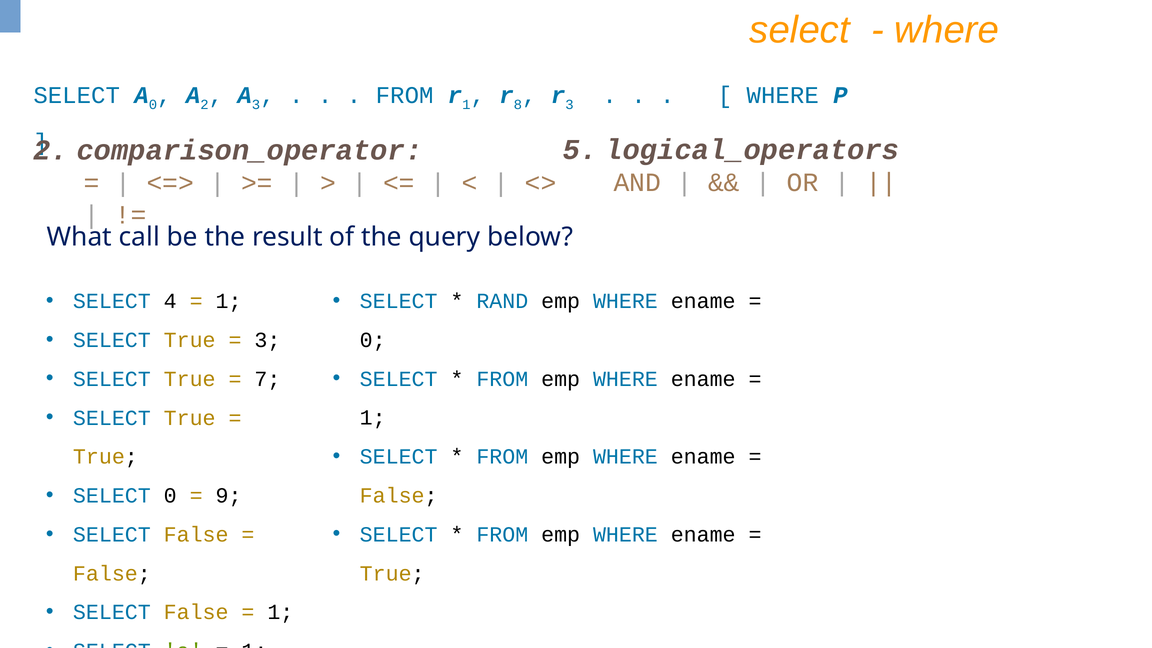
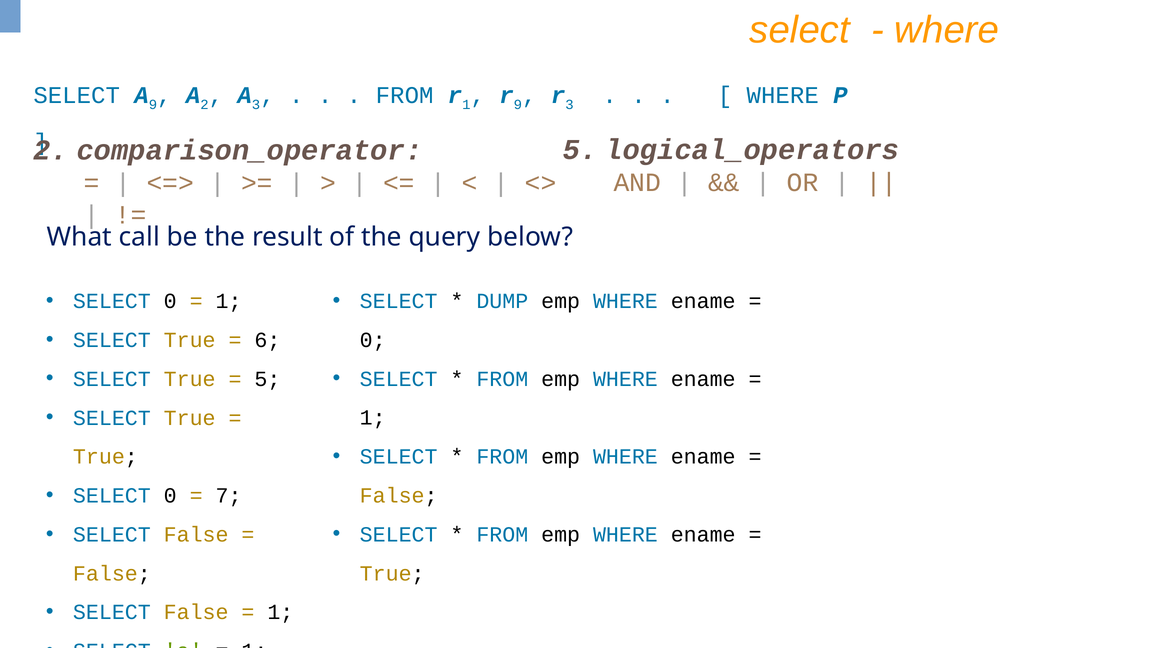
A 0: 0 -> 9
8 at (518, 104): 8 -> 9
4 at (170, 301): 4 -> 0
RAND: RAND -> DUMP
3 at (267, 340): 3 -> 6
7 at (267, 379): 7 -> 5
9: 9 -> 7
